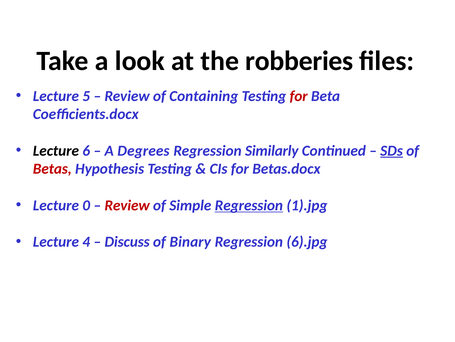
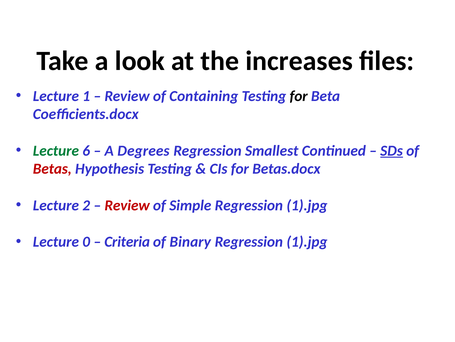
robberies: robberies -> increases
5: 5 -> 1
for at (299, 96) colour: red -> black
Lecture at (56, 150) colour: black -> green
Similarly: Similarly -> Smallest
0: 0 -> 2
Regression at (249, 205) underline: present -> none
4: 4 -> 0
Discuss: Discuss -> Criteria
6).jpg at (307, 241): 6).jpg -> 1).jpg
